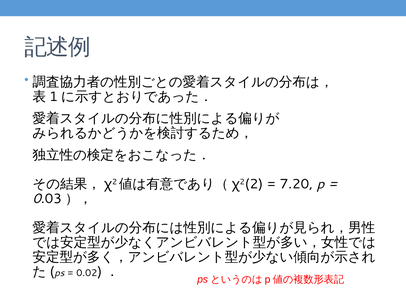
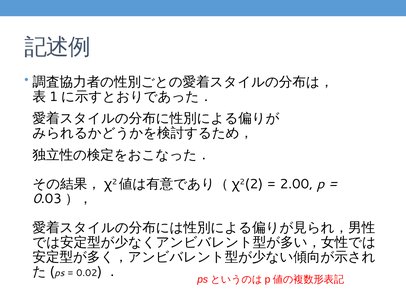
7.20: 7.20 -> 2.00
